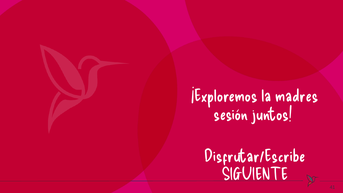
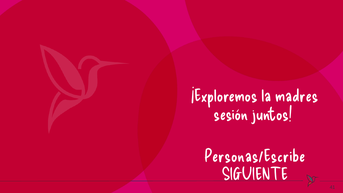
Disfrutar/Escribe: Disfrutar/Escribe -> Personas/Escribe
